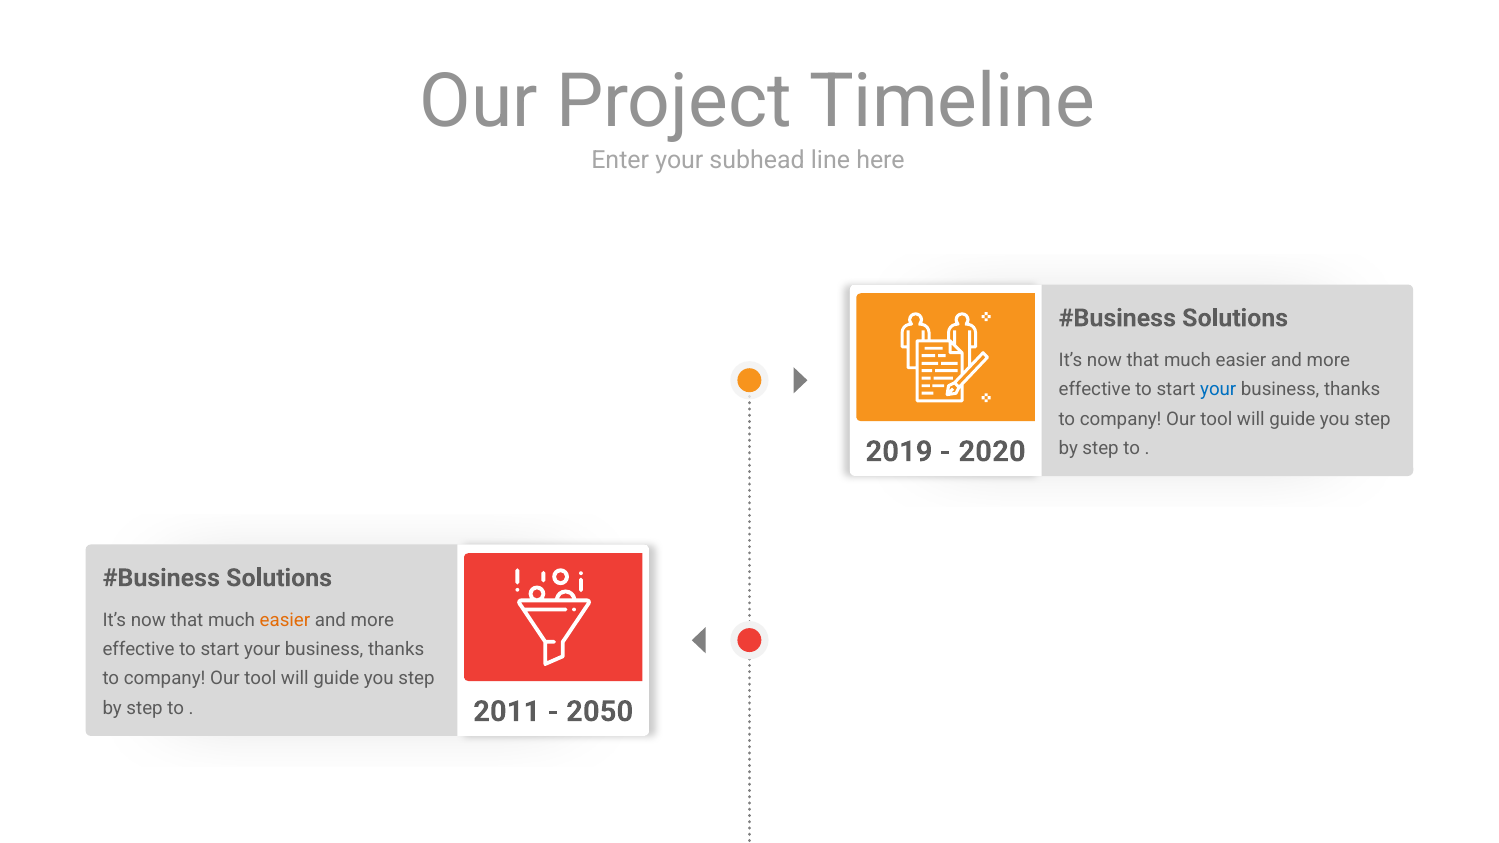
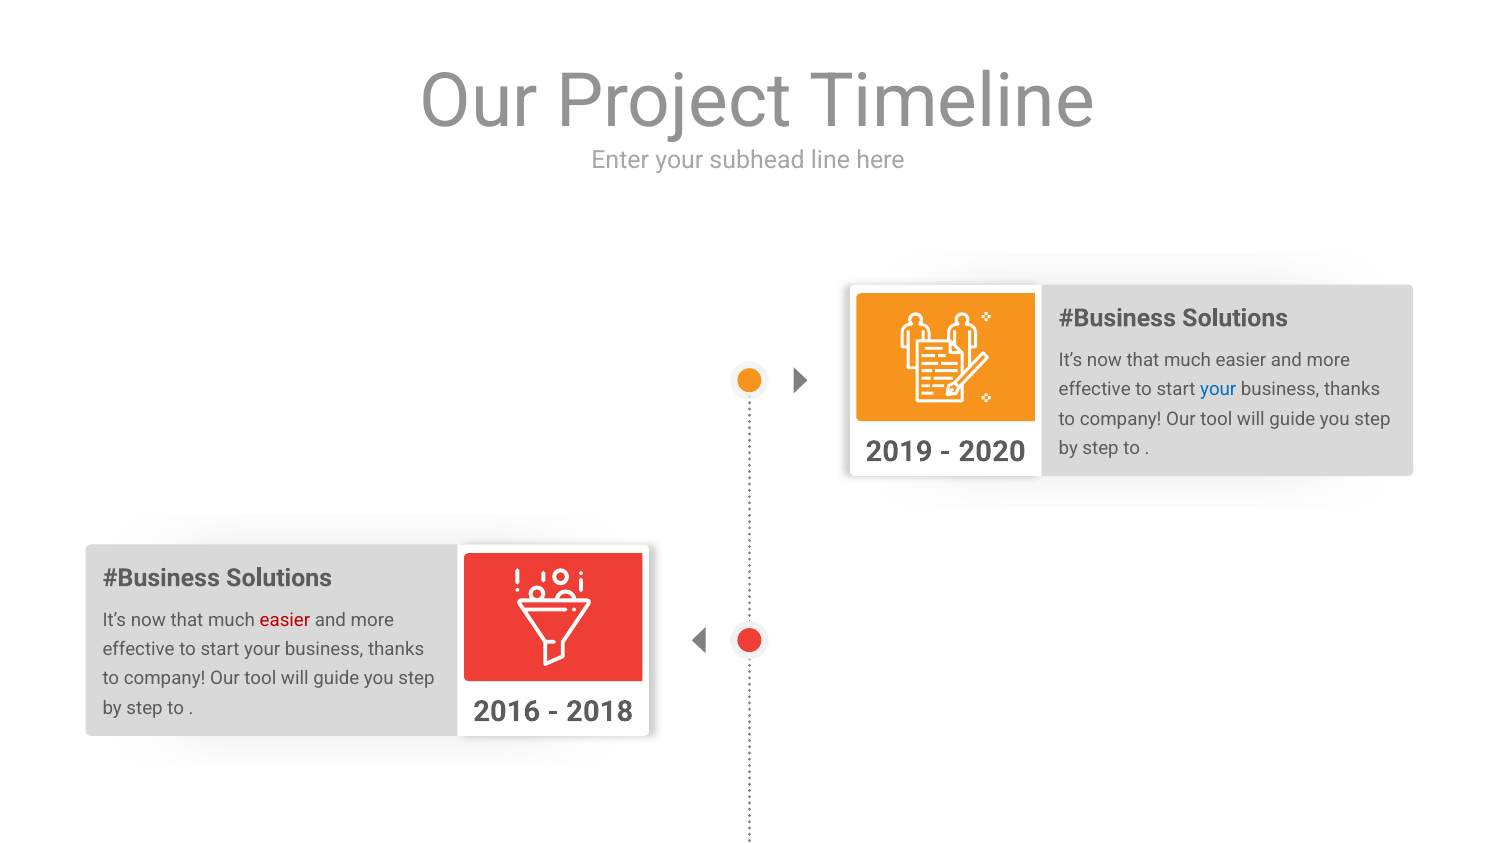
easier at (285, 620) colour: orange -> red
2011: 2011 -> 2016
2050: 2050 -> 2018
